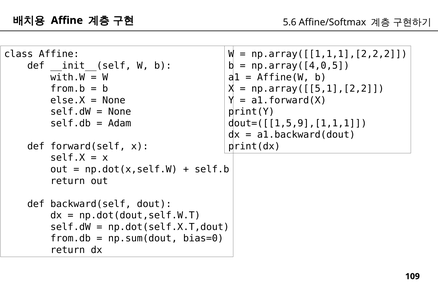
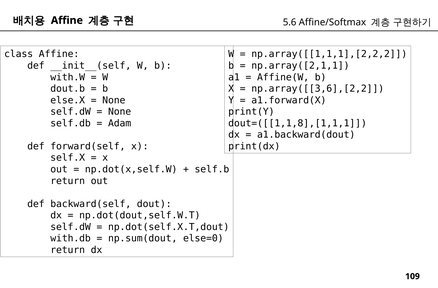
np.array([4,0,5: np.array([4,0,5 -> np.array([2,1,1
from.b: from.b -> dout.b
np.array([[5,1],[2,2: np.array([[5,1],[2,2 -> np.array([[3,6],[2,2
dout=([[1,5,9],[1,1,1: dout=([[1,5,9],[1,1,1 -> dout=([[1,1,8],[1,1,1
from.db: from.db -> with.db
bias=0: bias=0 -> else=0
